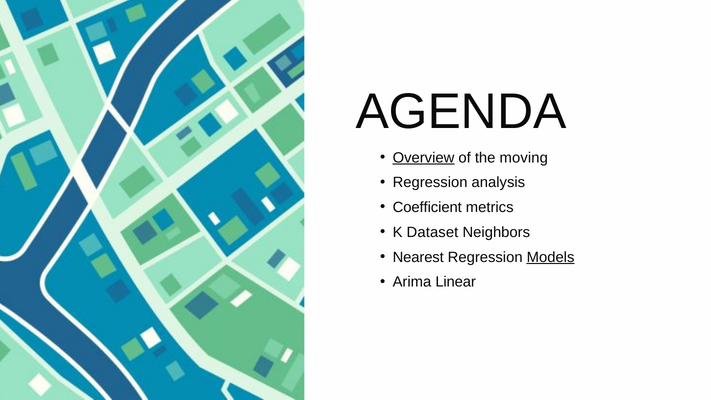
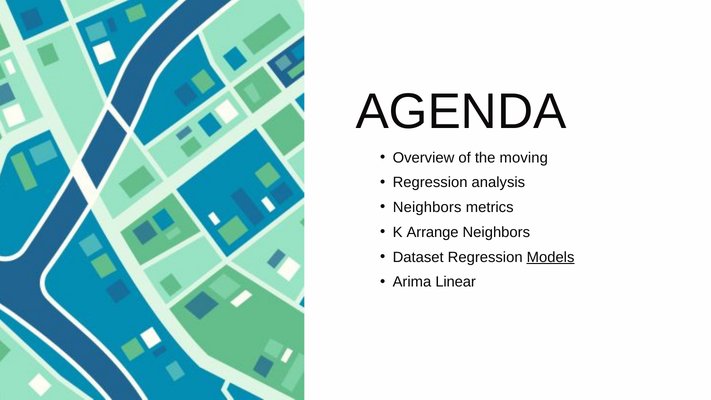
Overview underline: present -> none
Coefficient at (427, 207): Coefficient -> Neighbors
Dataset: Dataset -> Arrange
Nearest: Nearest -> Dataset
